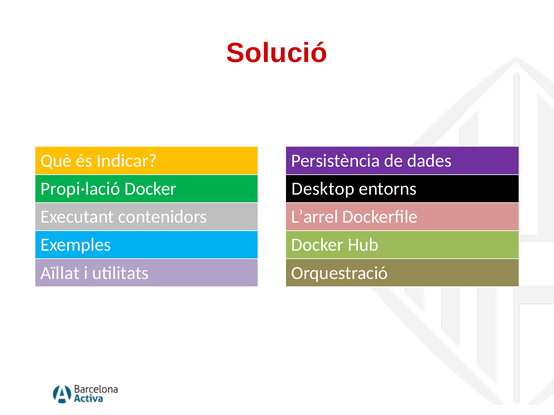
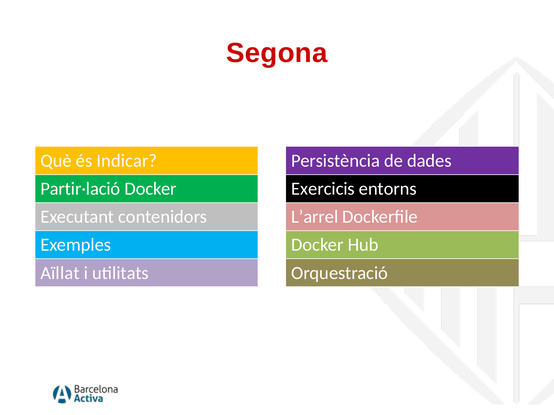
Solució: Solució -> Segona
Propi·lació: Propi·lació -> Partir·lació
Desktop: Desktop -> Exercicis
